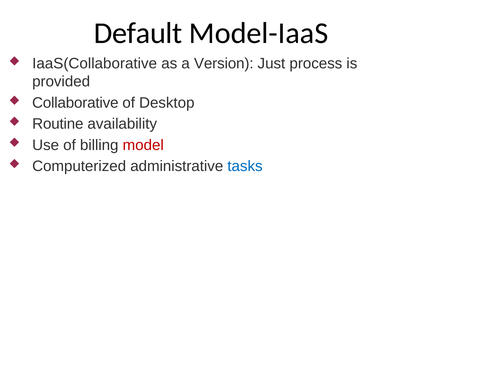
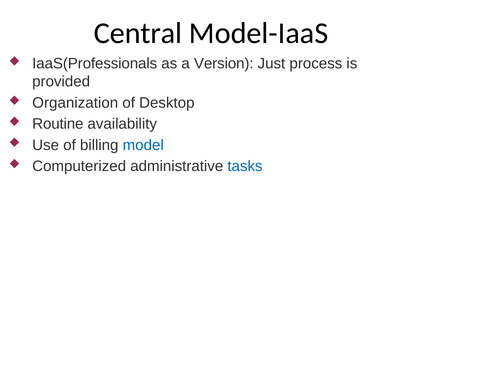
Default: Default -> Central
IaaS(Collaborative: IaaS(Collaborative -> IaaS(Professionals
Collaborative: Collaborative -> Organization
model colour: red -> blue
